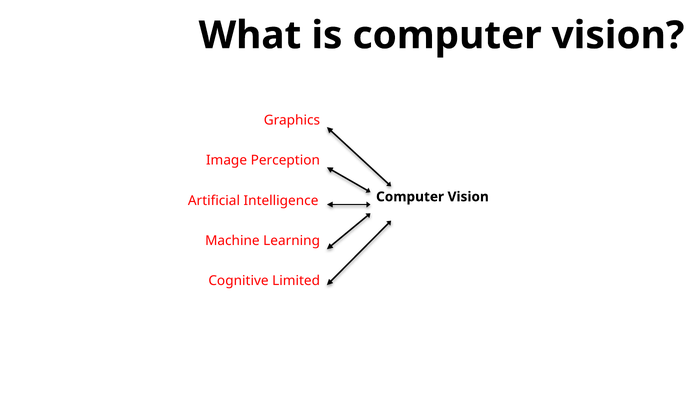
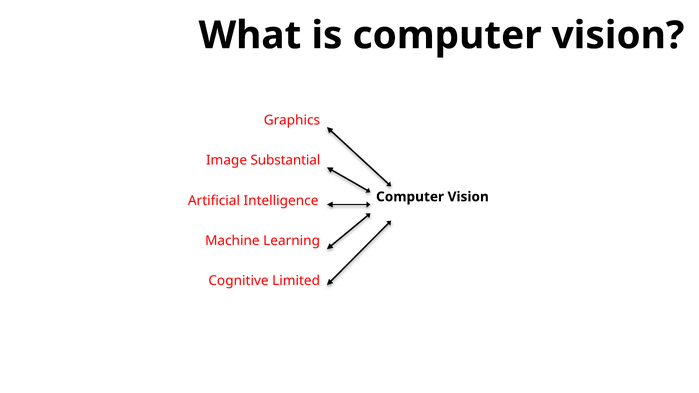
Perception: Perception -> Substantial
